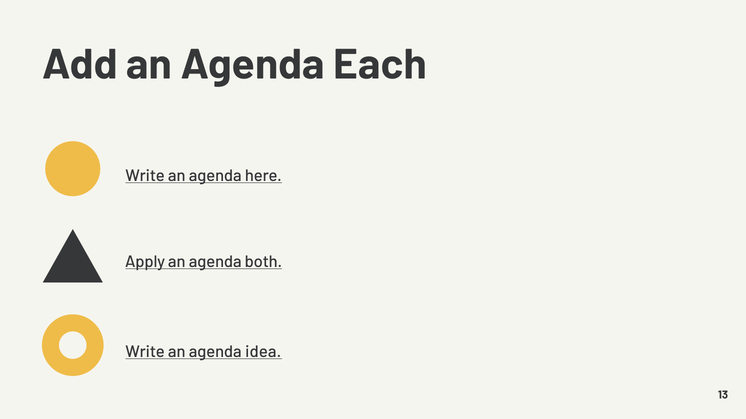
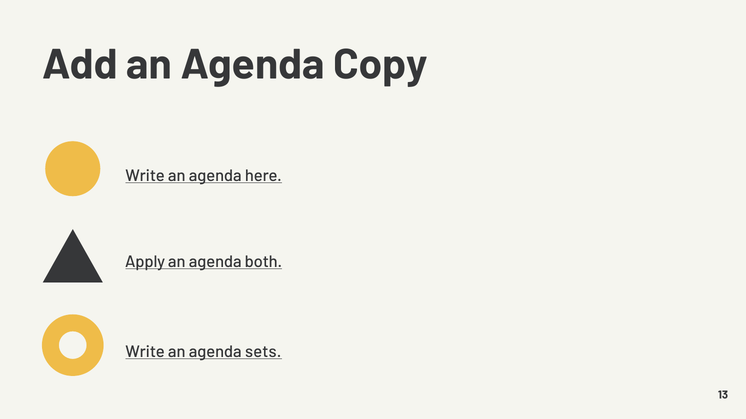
Each: Each -> Copy
idea: idea -> sets
